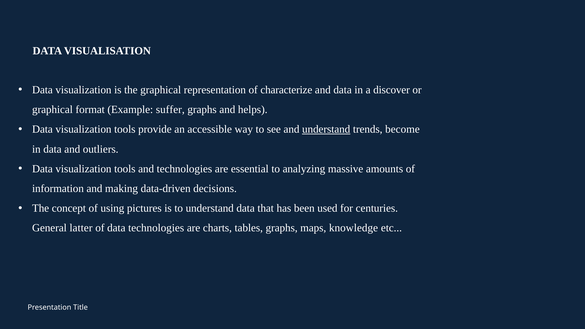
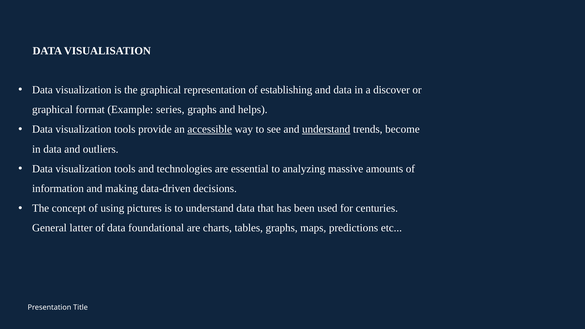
characterize: characterize -> establishing
suffer: suffer -> series
accessible underline: none -> present
data technologies: technologies -> foundational
knowledge: knowledge -> predictions
